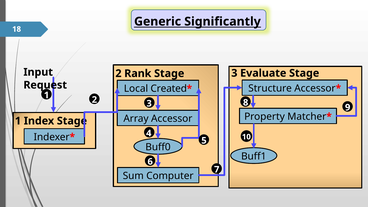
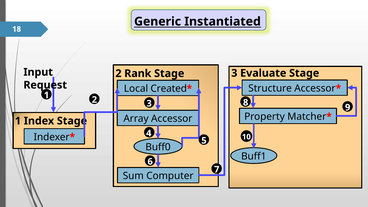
Significantly: Significantly -> Instantiated
